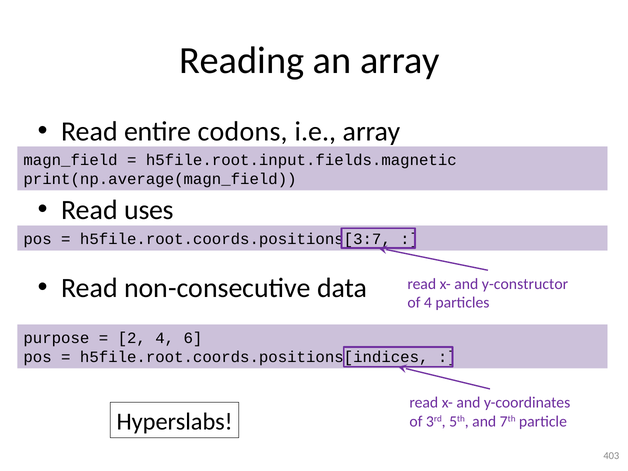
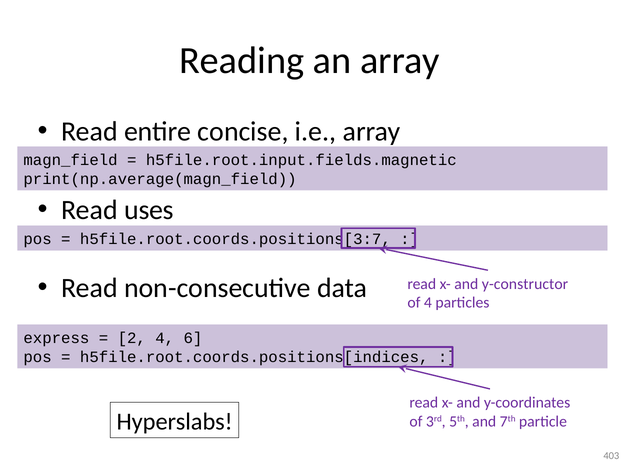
codons: codons -> concise
purpose: purpose -> express
